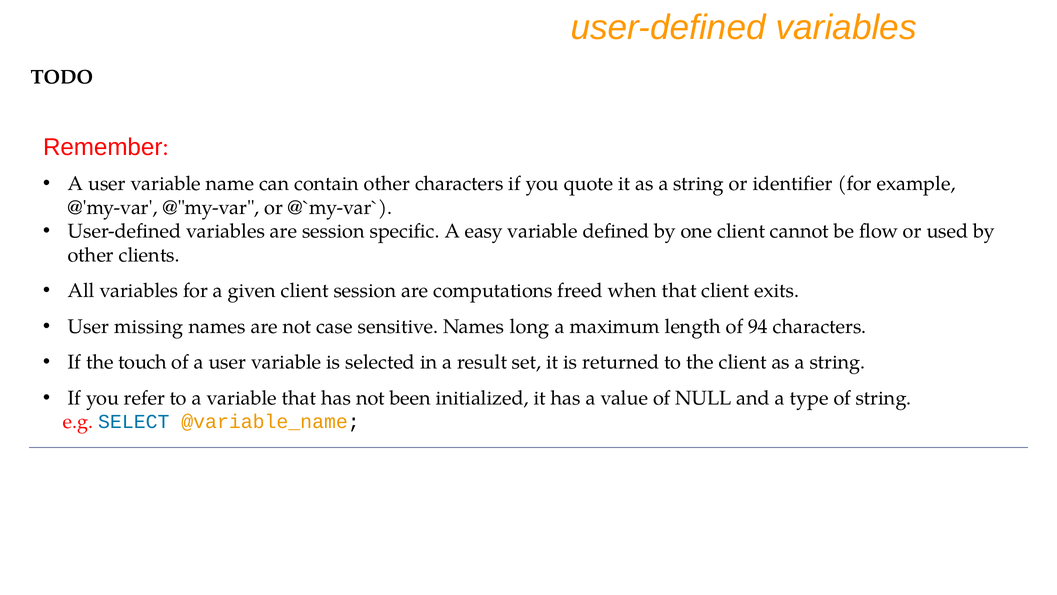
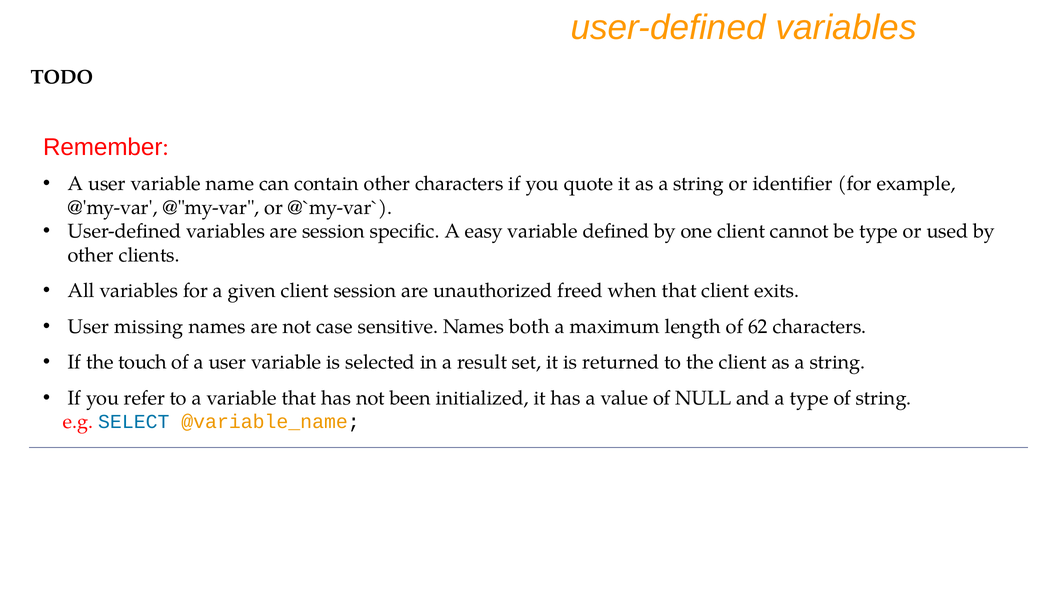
be flow: flow -> type
computations: computations -> unauthorized
long: long -> both
94: 94 -> 62
